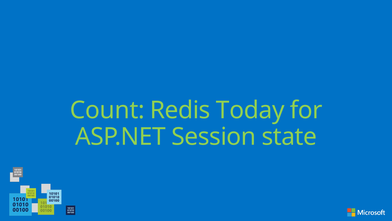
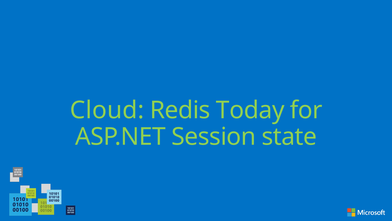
Count: Count -> Cloud
